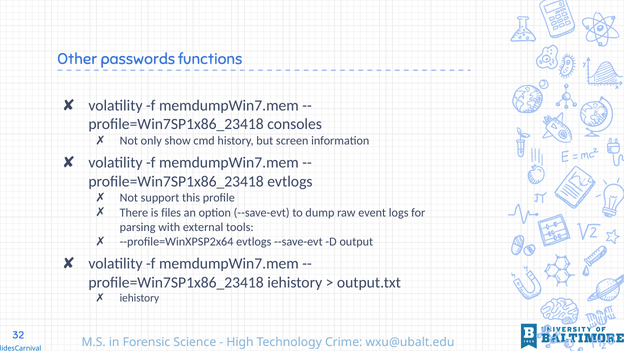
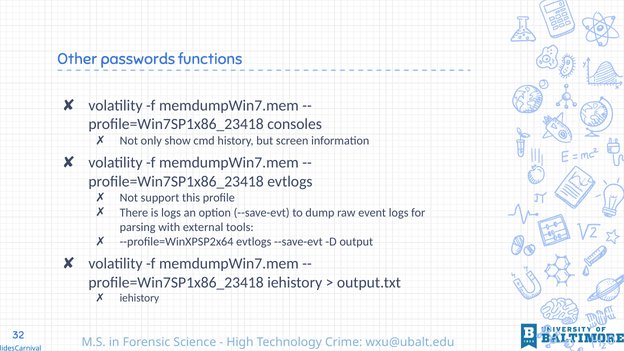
is files: files -> logs
